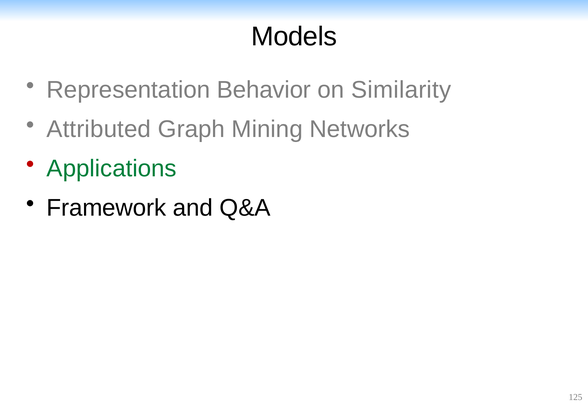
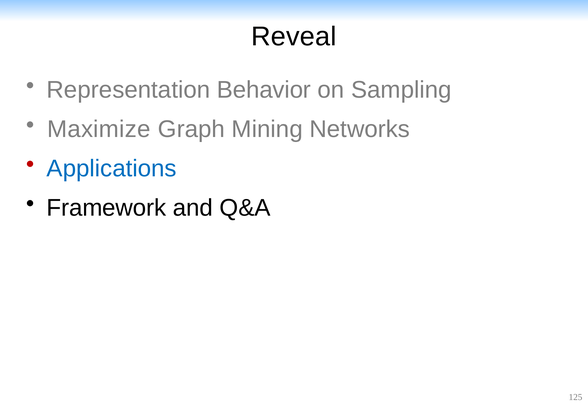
Models: Models -> Reveal
Similarity: Similarity -> Sampling
Attributed: Attributed -> Maximize
Applications colour: green -> blue
